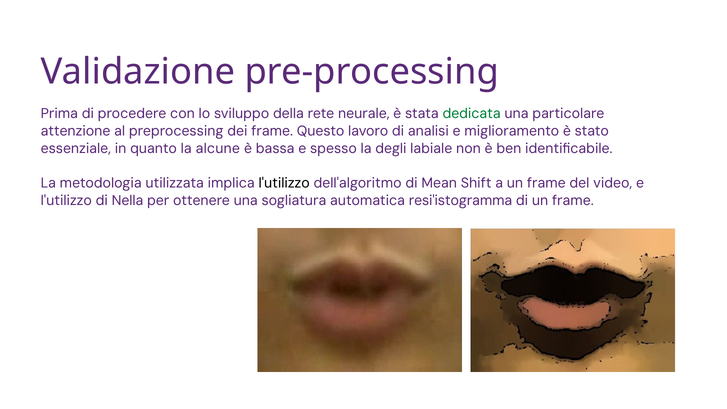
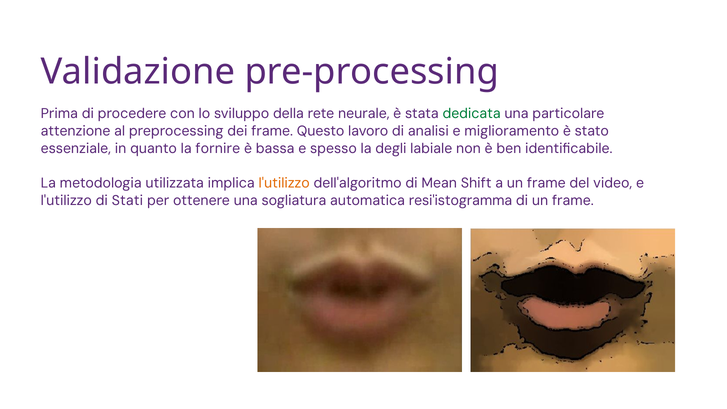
alcune: alcune -> fornire
l'utilizzo at (284, 183) colour: black -> orange
Nella: Nella -> Stati
